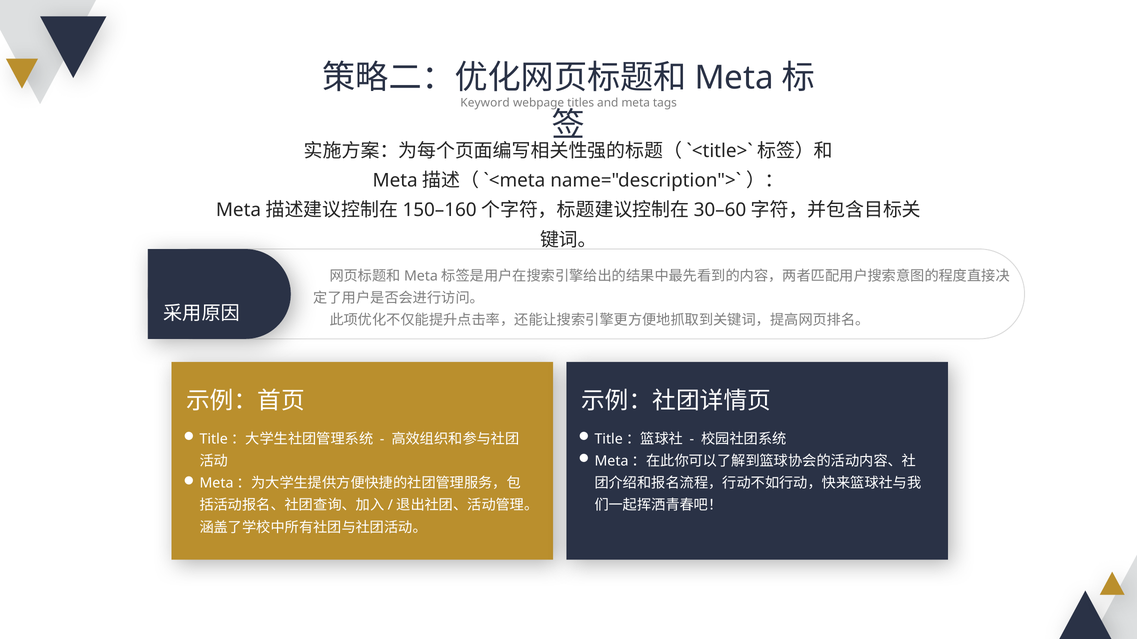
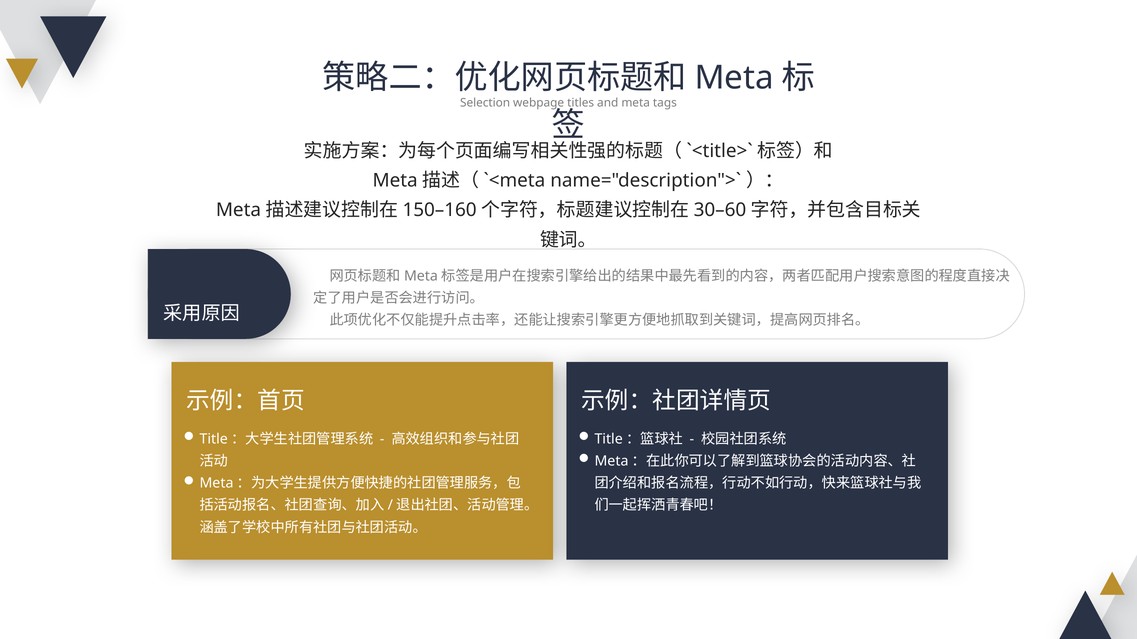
Keyword: Keyword -> Selection
